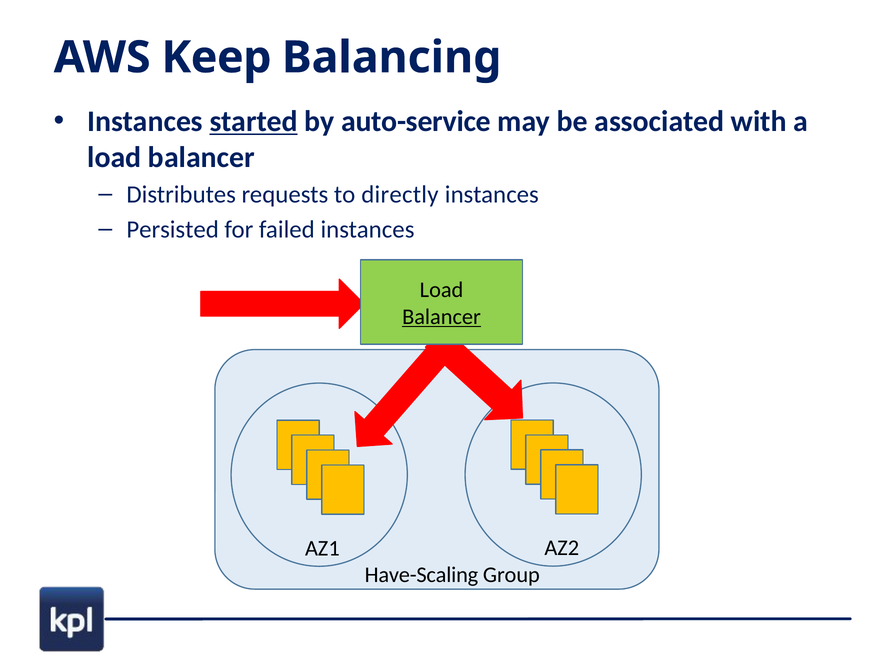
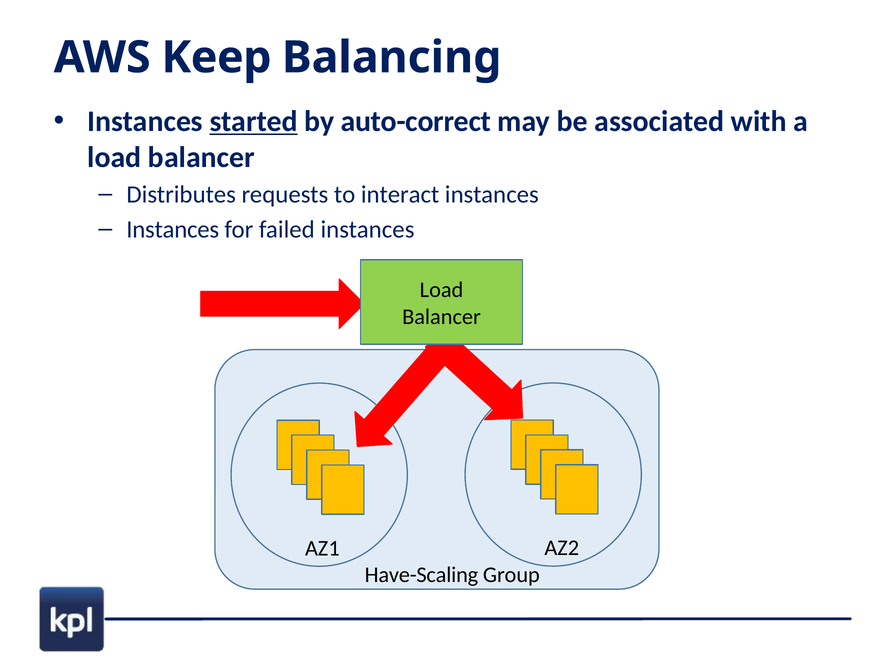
auto-service: auto-service -> auto-correct
directly: directly -> interact
Persisted at (173, 229): Persisted -> Instances
Balancer at (442, 317) underline: present -> none
